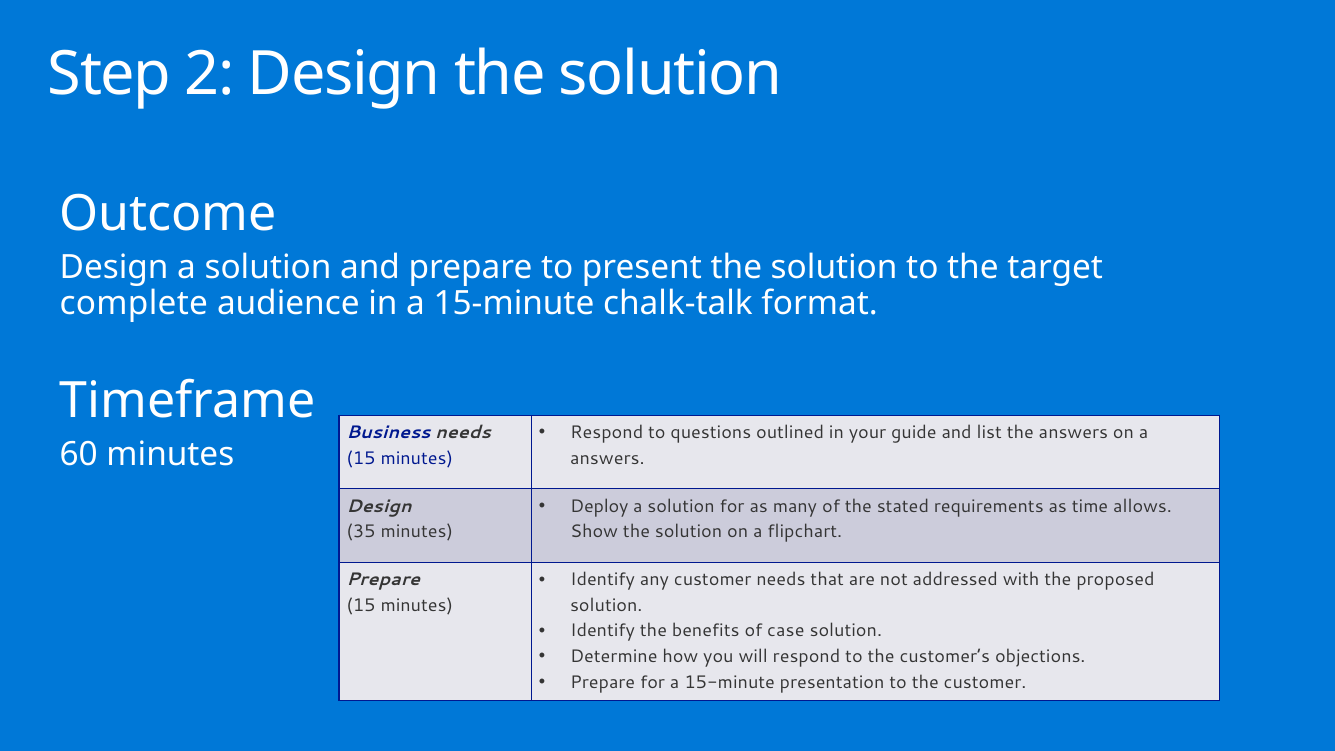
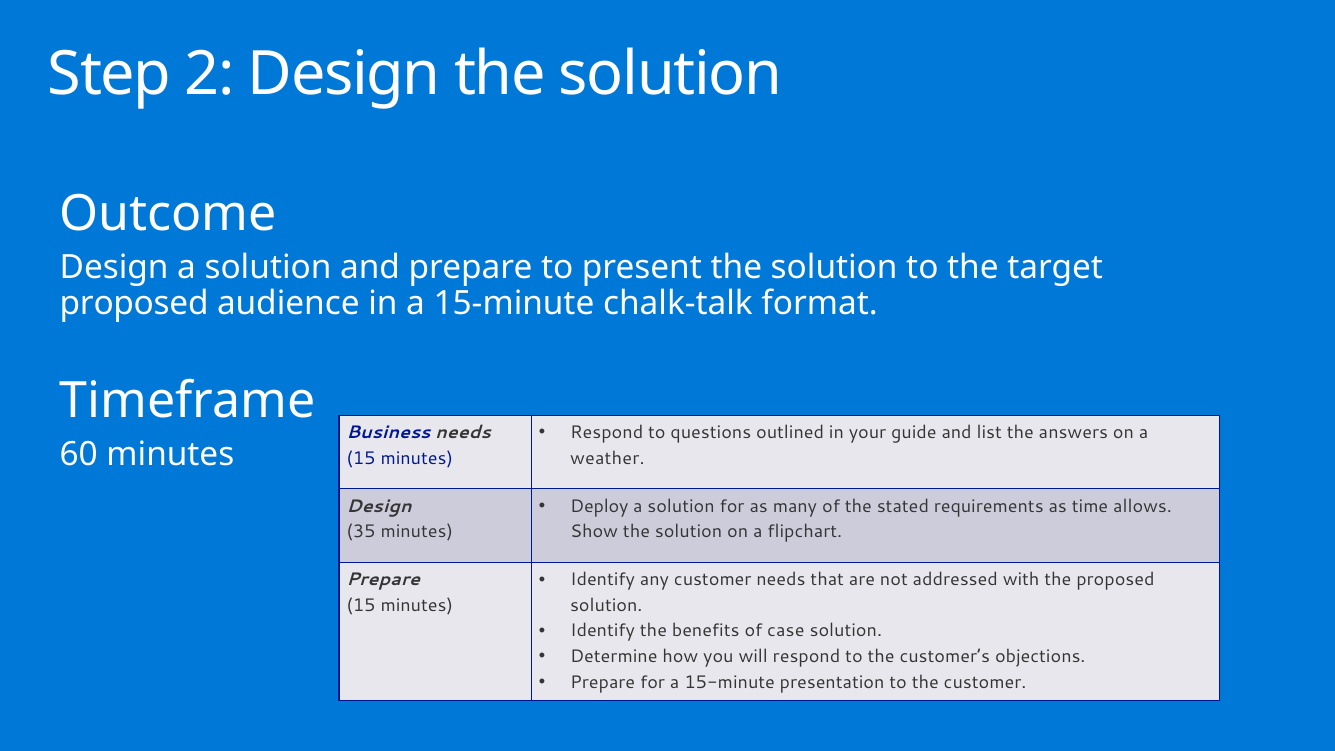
complete at (134, 303): complete -> proposed
answers at (607, 458): answers -> weather
